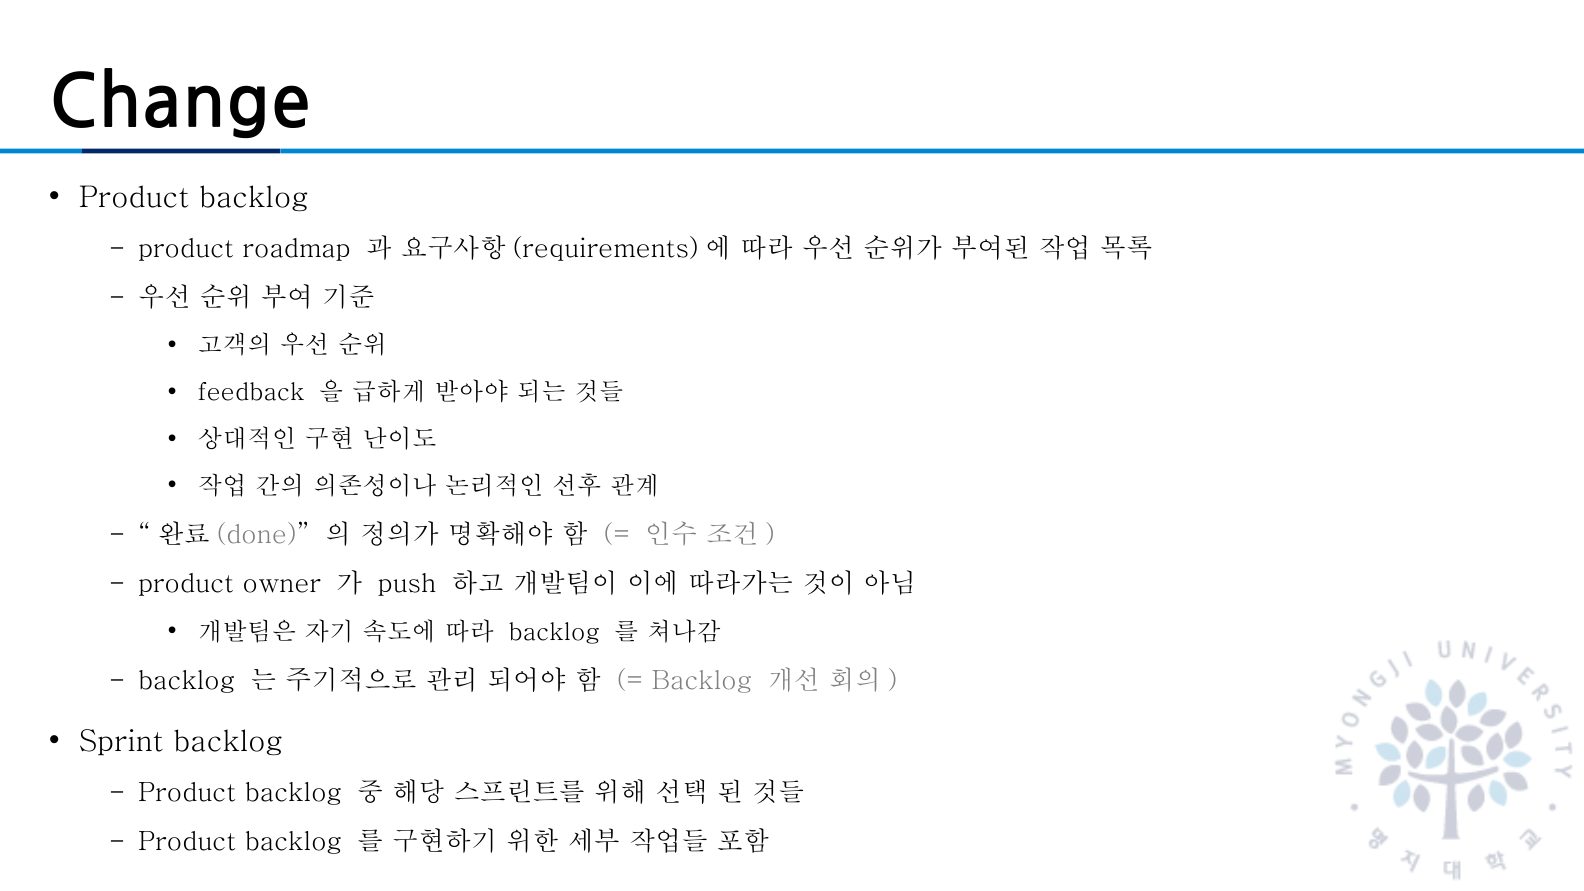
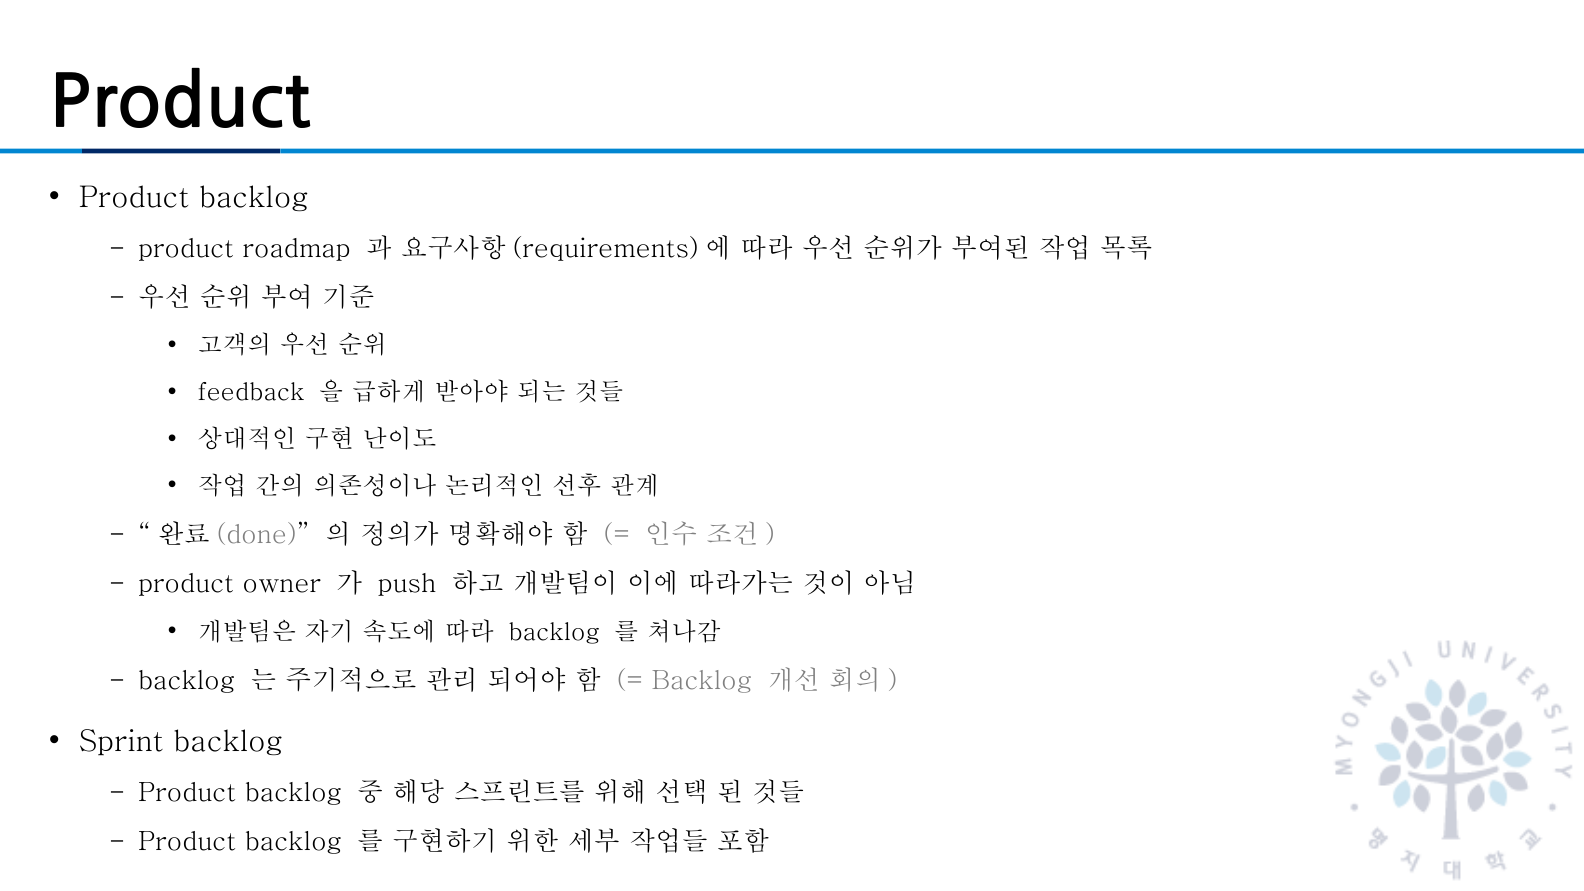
Change at (180, 103): Change -> Product
